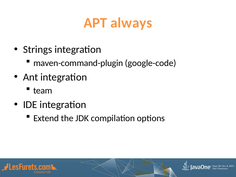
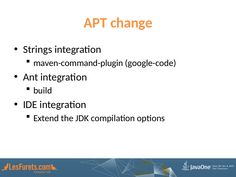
always: always -> change
team: team -> build
